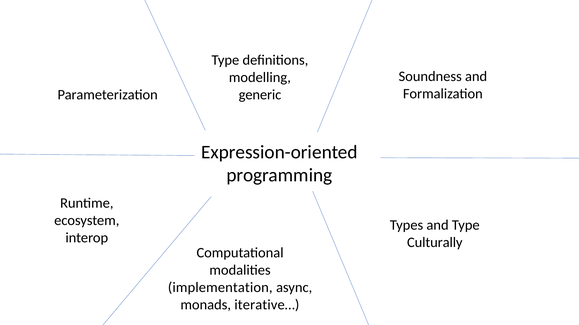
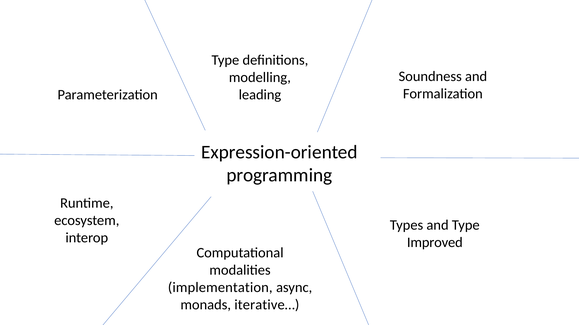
generic: generic -> leading
Culturally: Culturally -> Improved
